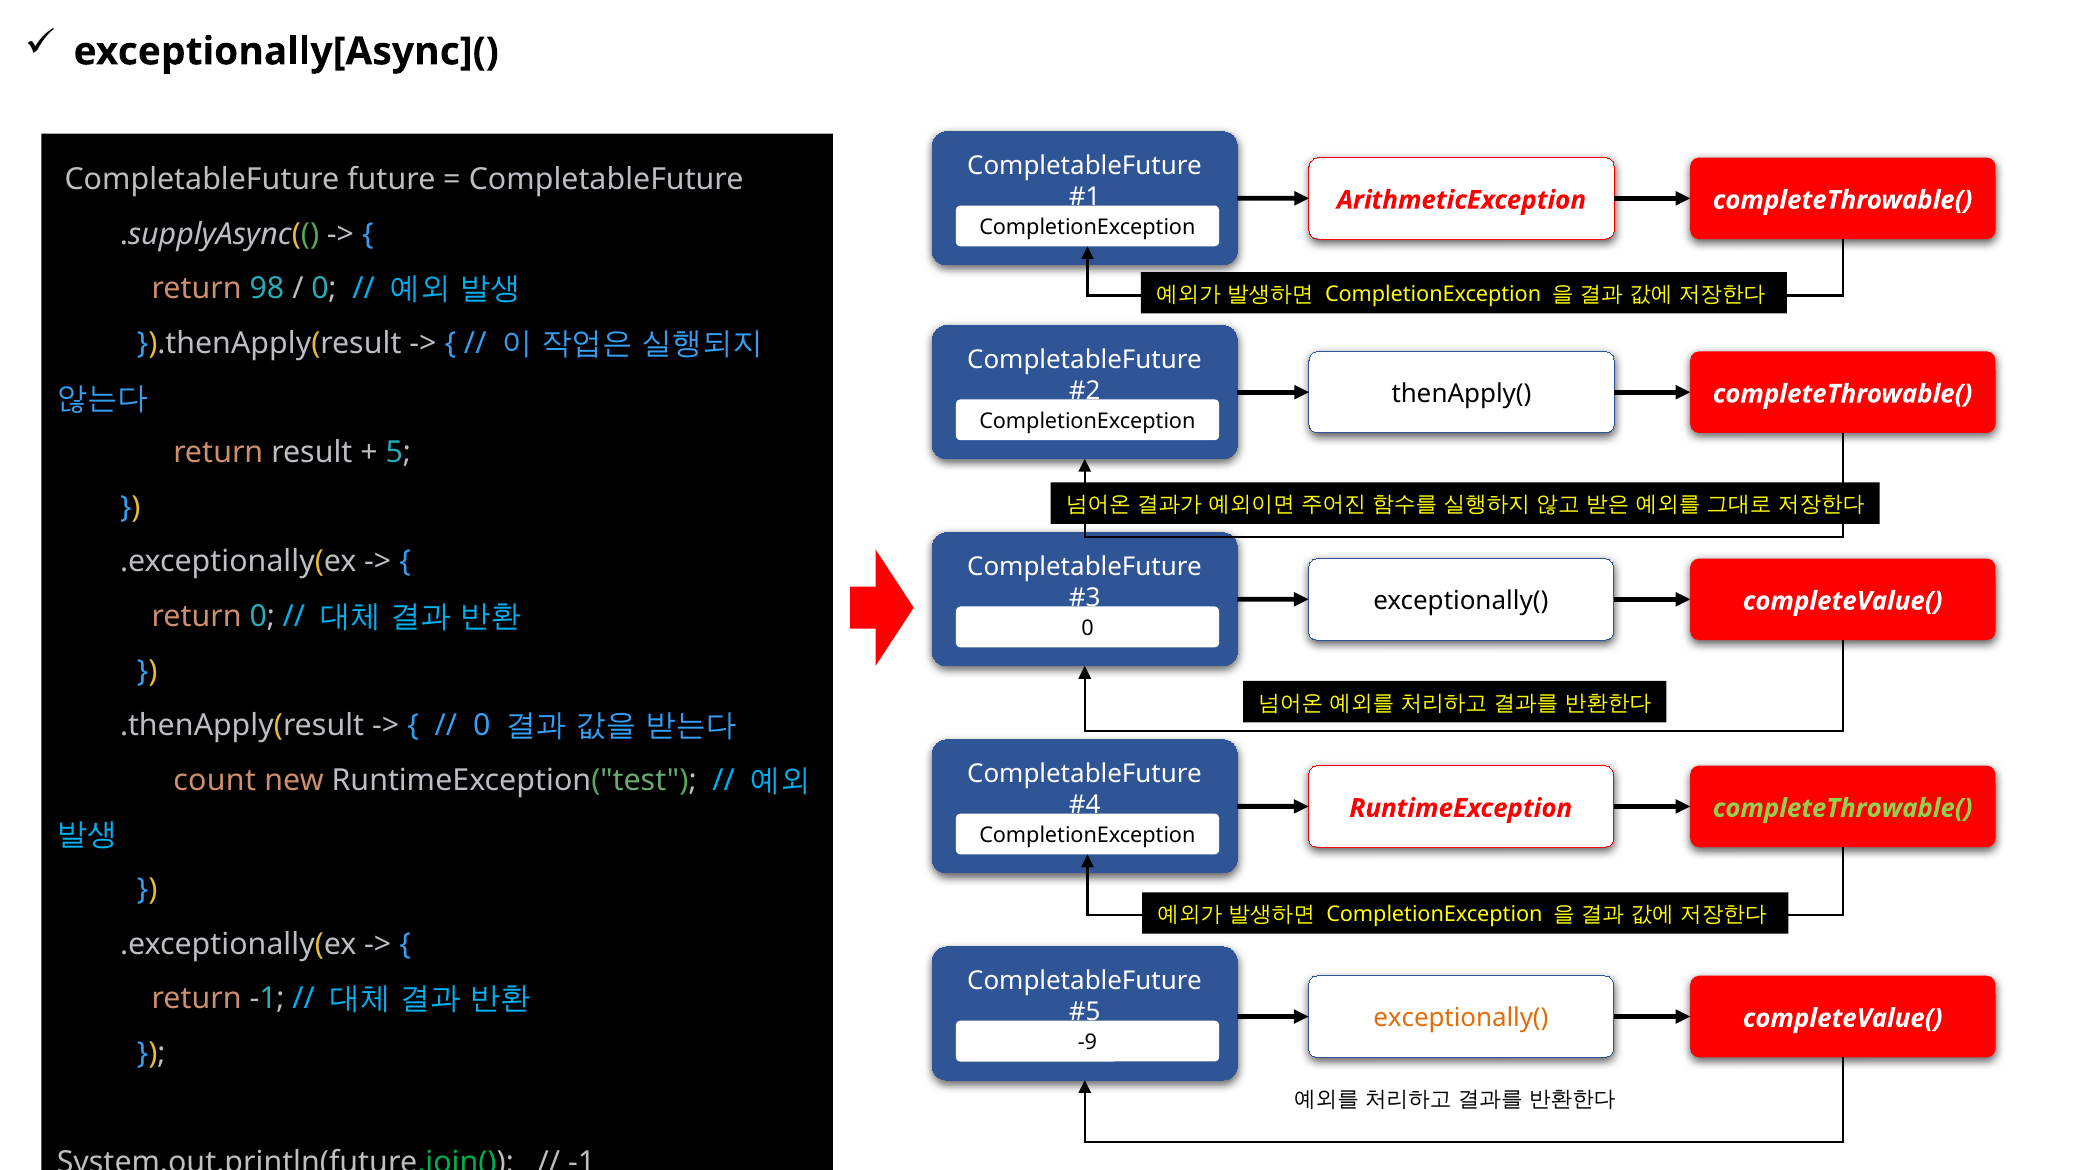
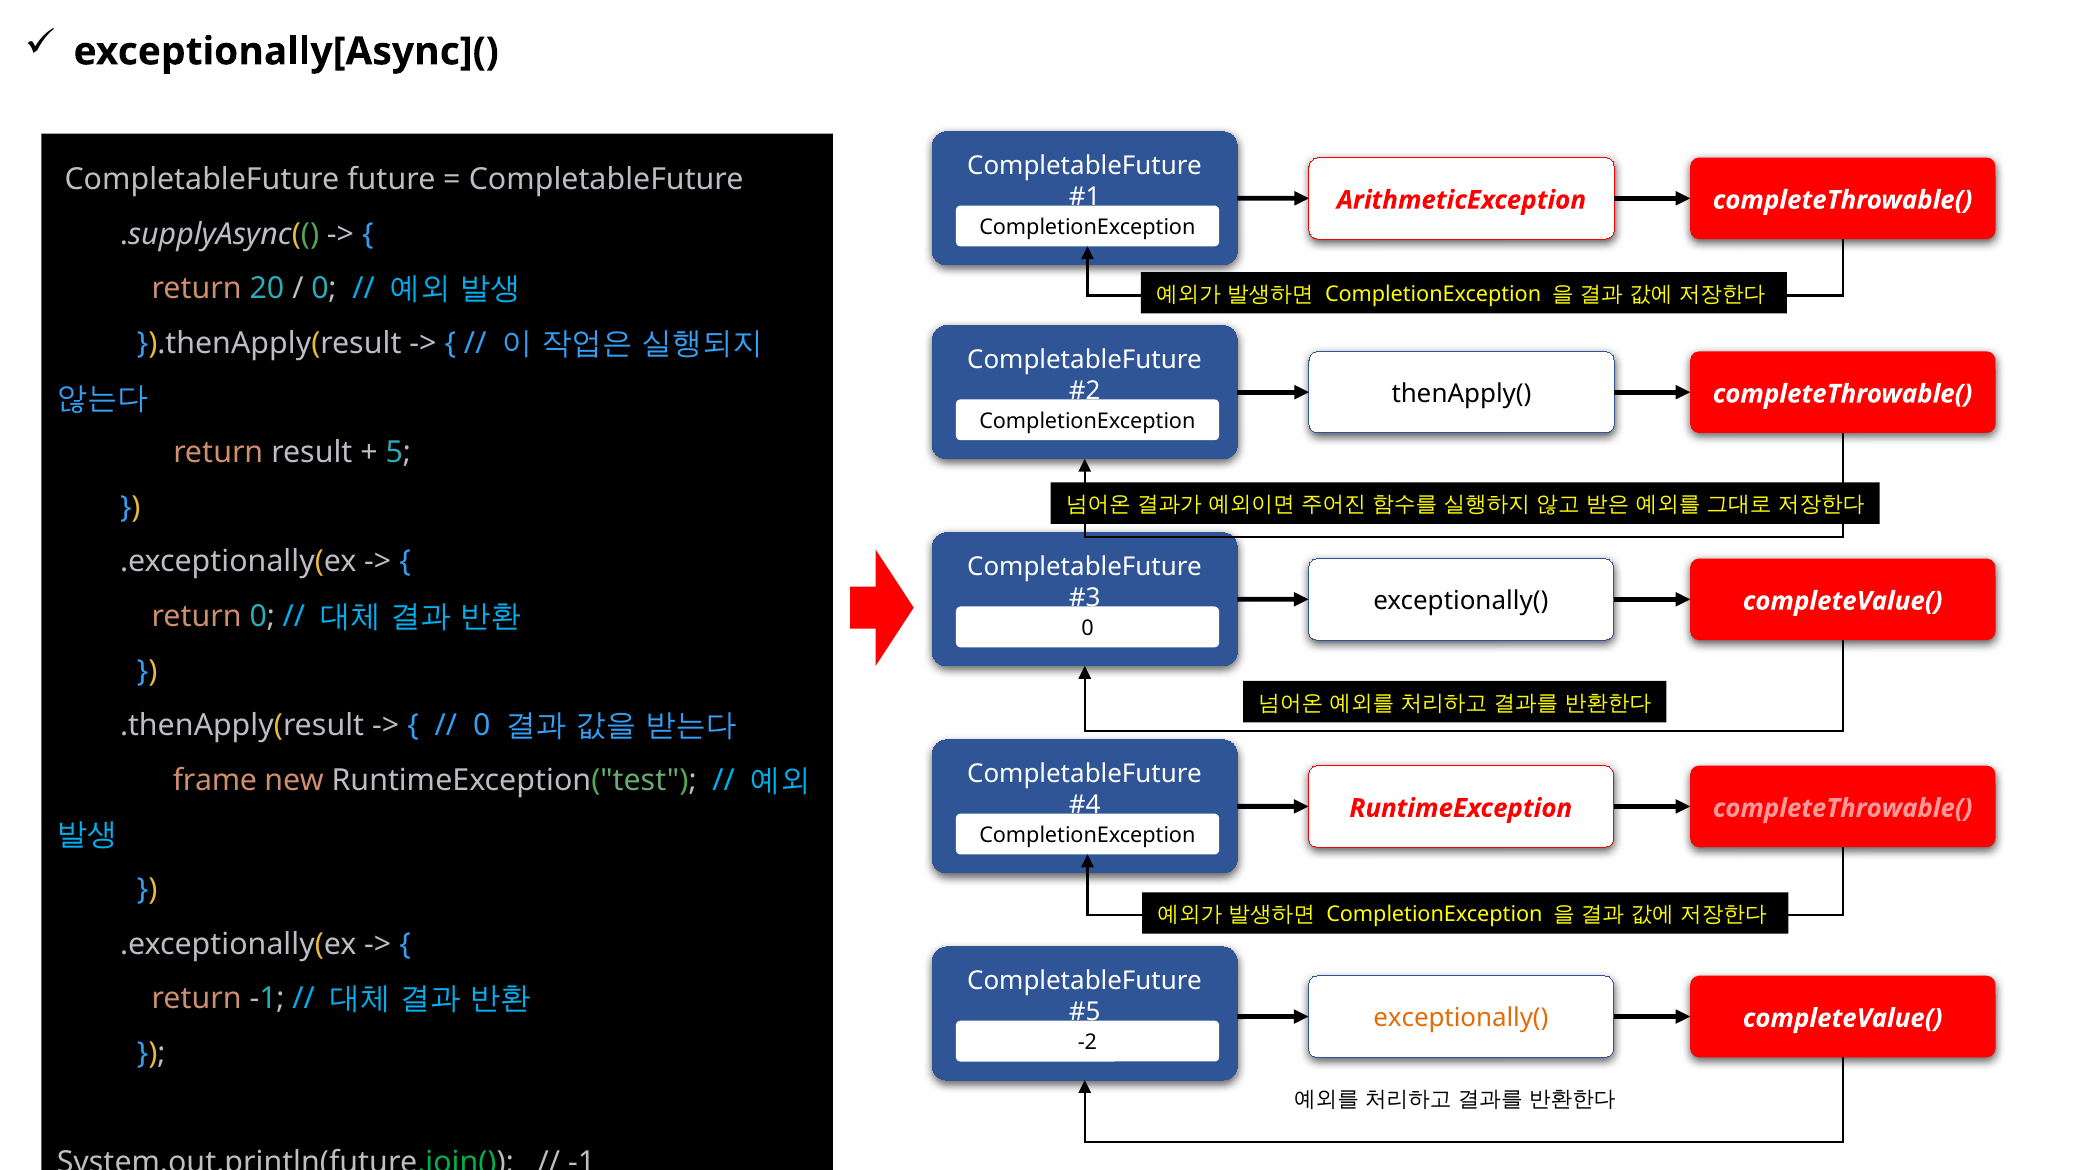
98: 98 -> 20
count: count -> frame
completeThrowable( at (1843, 808) colour: light green -> pink
-9: -9 -> -2
